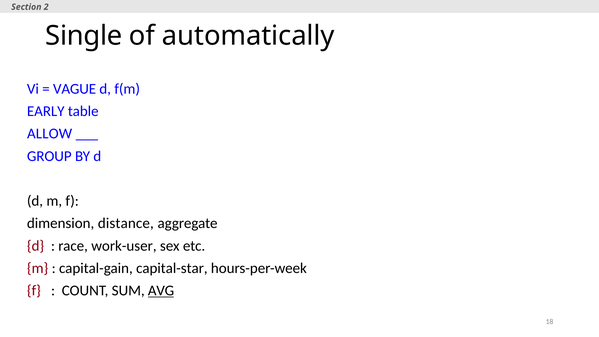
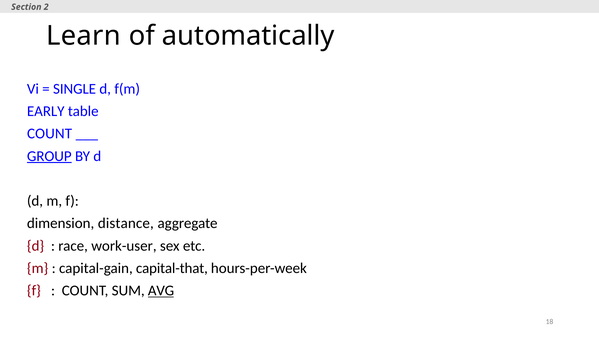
Single: Single -> Learn
VAGUE: VAGUE -> SINGLE
ALLOW at (50, 134): ALLOW -> COUNT
GROUP underline: none -> present
capital-star: capital-star -> capital-that
